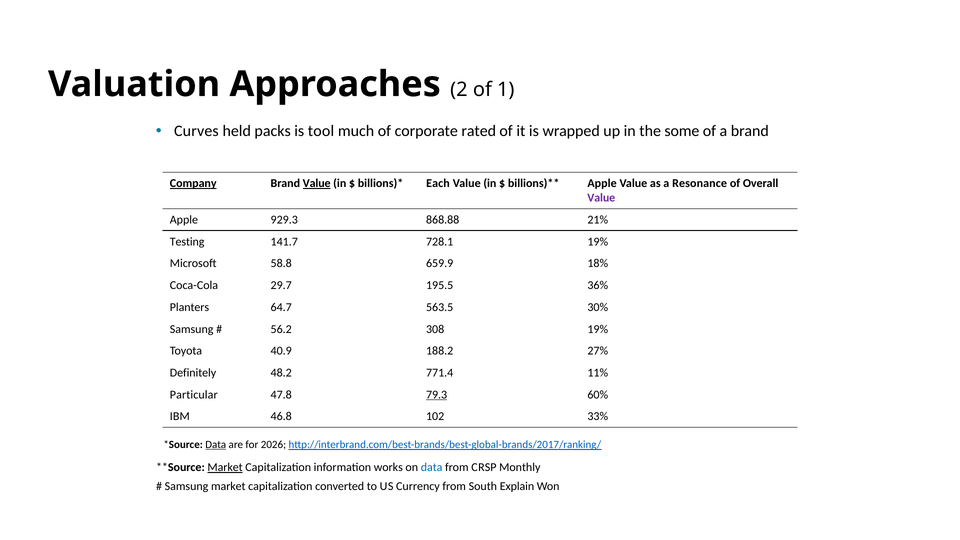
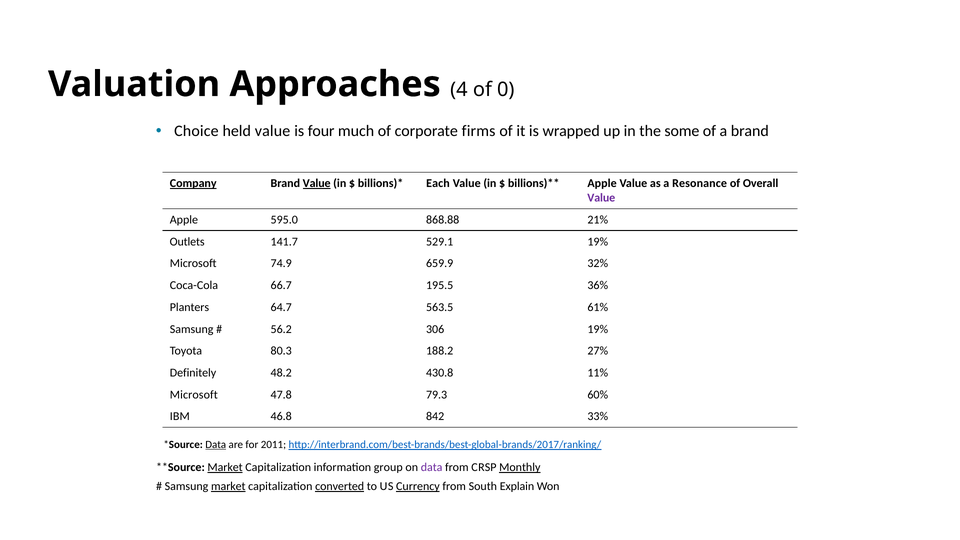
2: 2 -> 4
1: 1 -> 0
Curves: Curves -> Choice
held packs: packs -> value
tool: tool -> four
rated: rated -> firms
929.3: 929.3 -> 595.0
Testing: Testing -> Outlets
728.1: 728.1 -> 529.1
58.8: 58.8 -> 74.9
18%: 18% -> 32%
29.7: 29.7 -> 66.7
30%: 30% -> 61%
308: 308 -> 306
40.9: 40.9 -> 80.3
771.4: 771.4 -> 430.8
Particular at (194, 395): Particular -> Microsoft
79.3 underline: present -> none
102: 102 -> 842
2026: 2026 -> 2011
works: works -> group
data at (432, 467) colour: blue -> purple
Monthly underline: none -> present
market at (228, 486) underline: none -> present
converted underline: none -> present
Currency underline: none -> present
